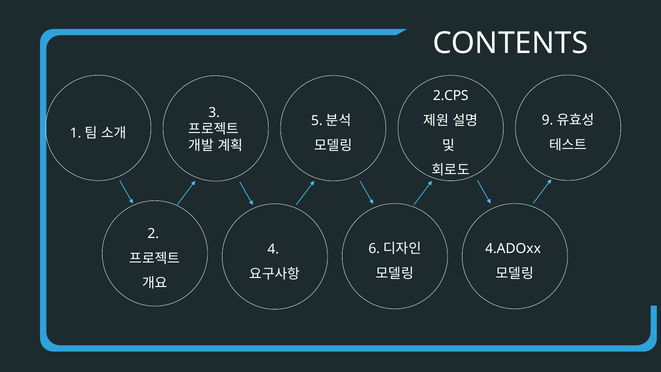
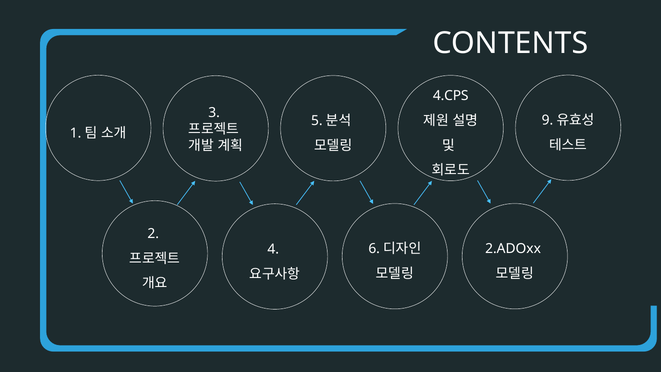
2.CPS: 2.CPS -> 4.CPS
4.ADOxx: 4.ADOxx -> 2.ADOxx
